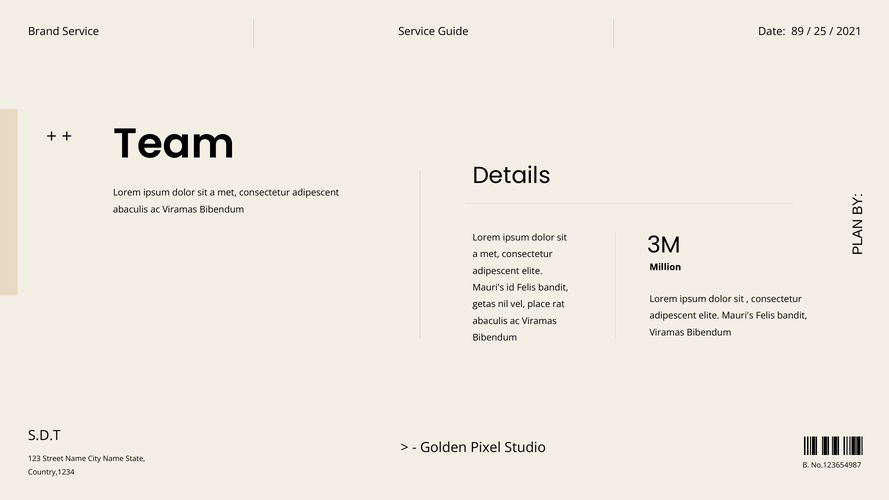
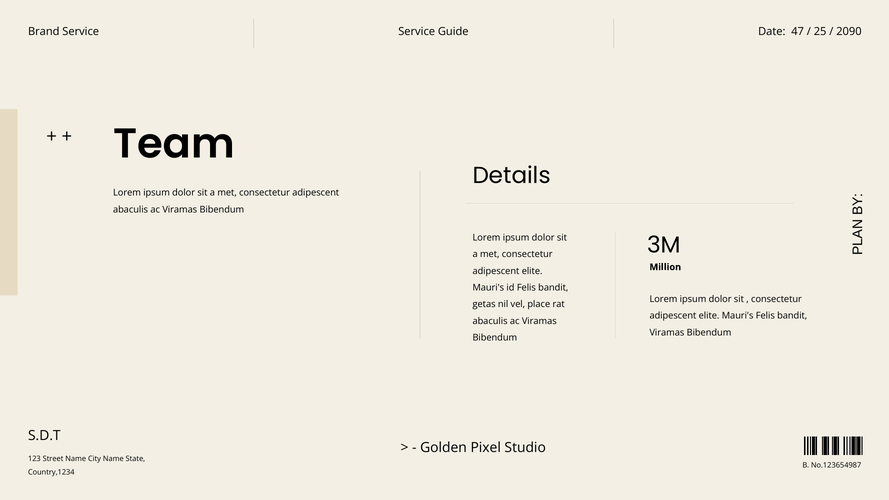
89: 89 -> 47
2021: 2021 -> 2090
